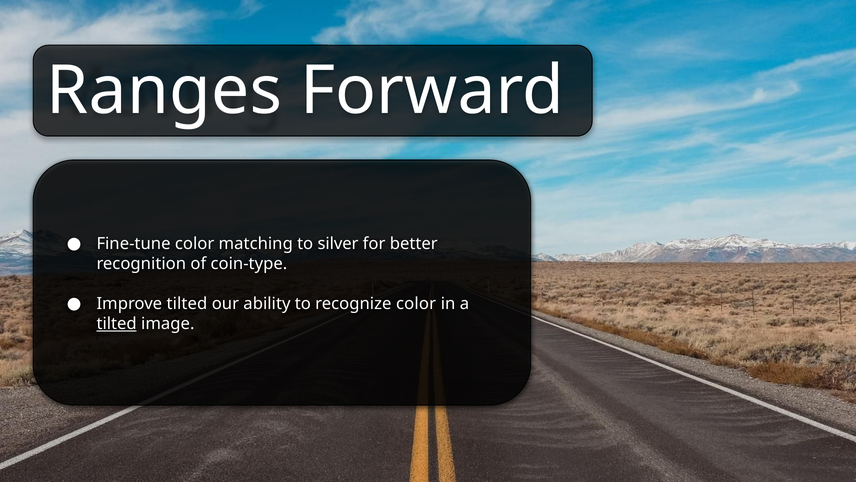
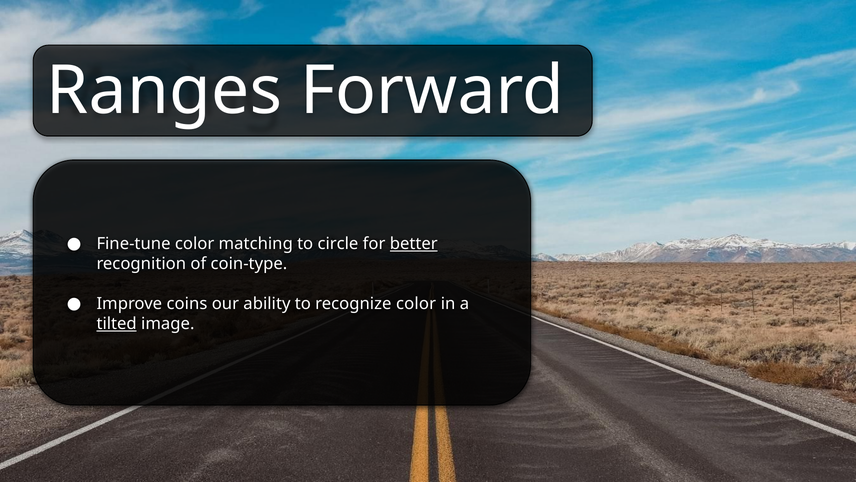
silver: silver -> circle
better underline: none -> present
Improve tilted: tilted -> coins
